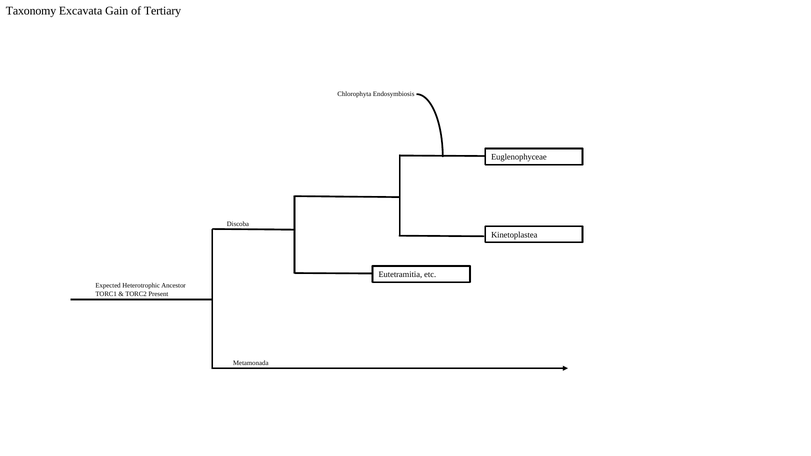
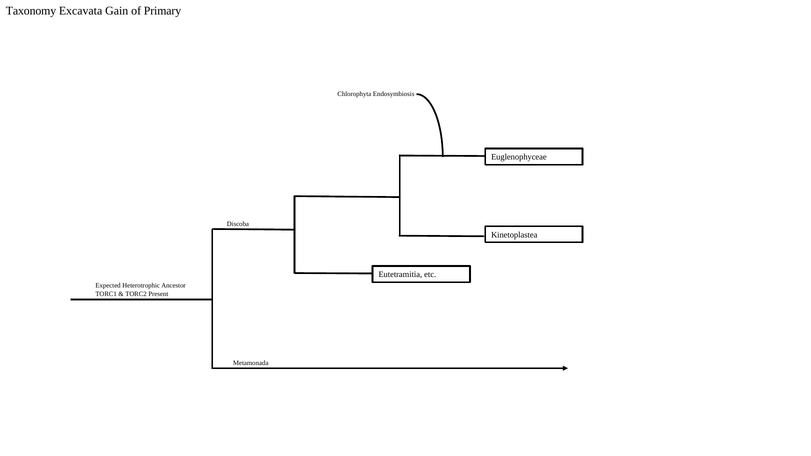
Tertiary: Tertiary -> Primary
